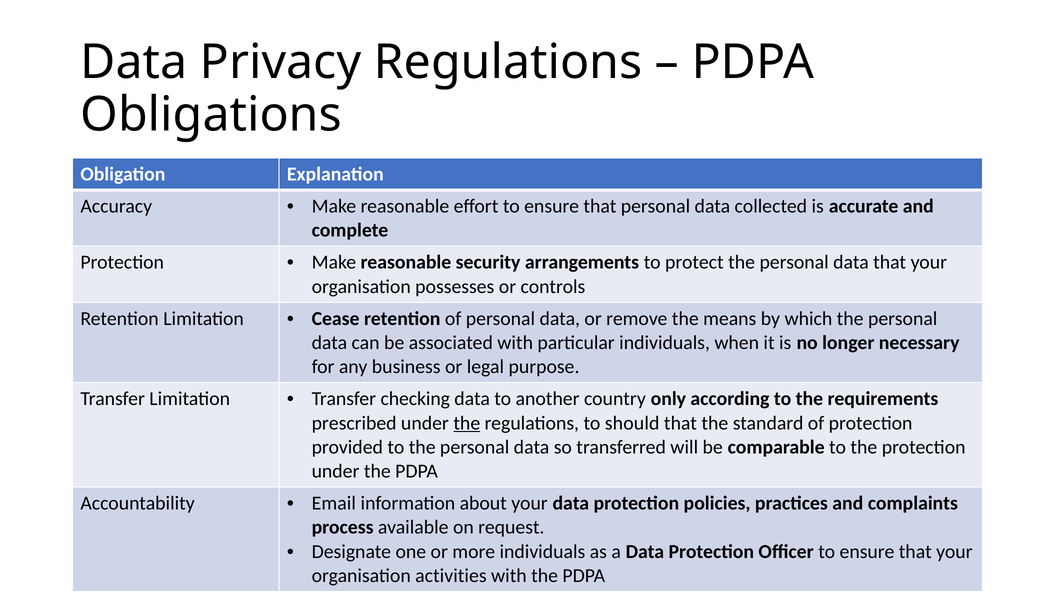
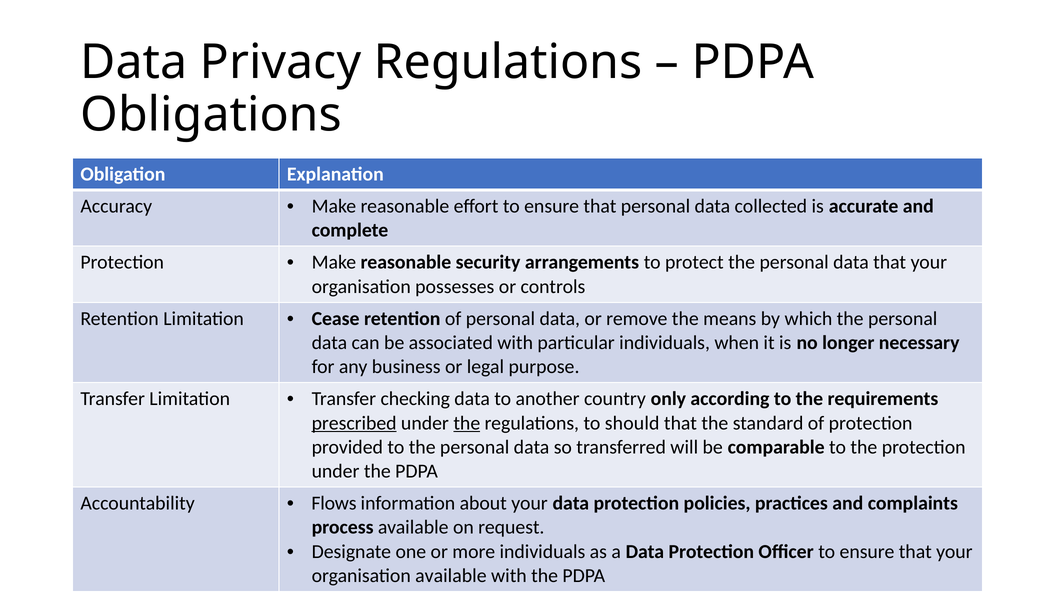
prescribed underline: none -> present
Email: Email -> Flows
organisation activities: activities -> available
